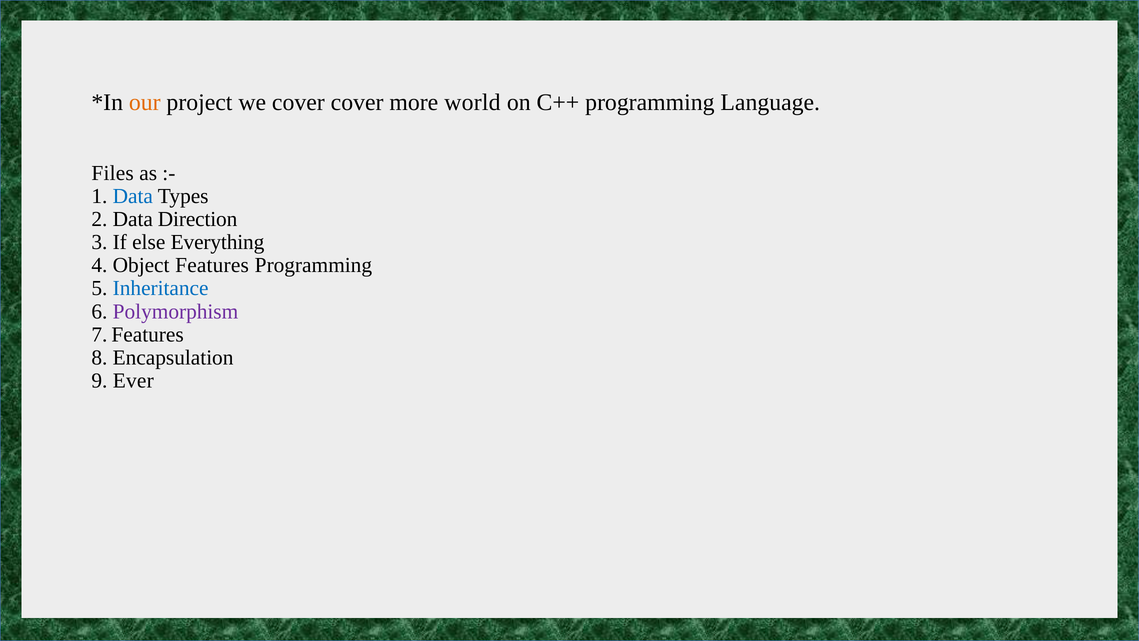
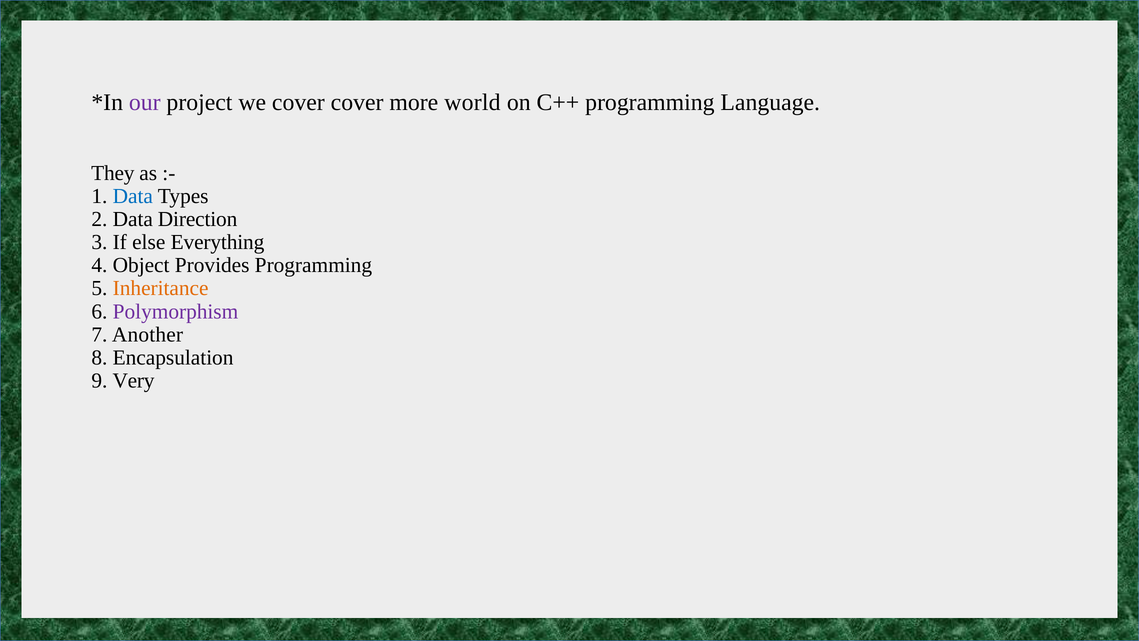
our colour: orange -> purple
Files: Files -> They
Object Features: Features -> Provides
Inheritance colour: blue -> orange
7 Features: Features -> Another
Ever: Ever -> Very
